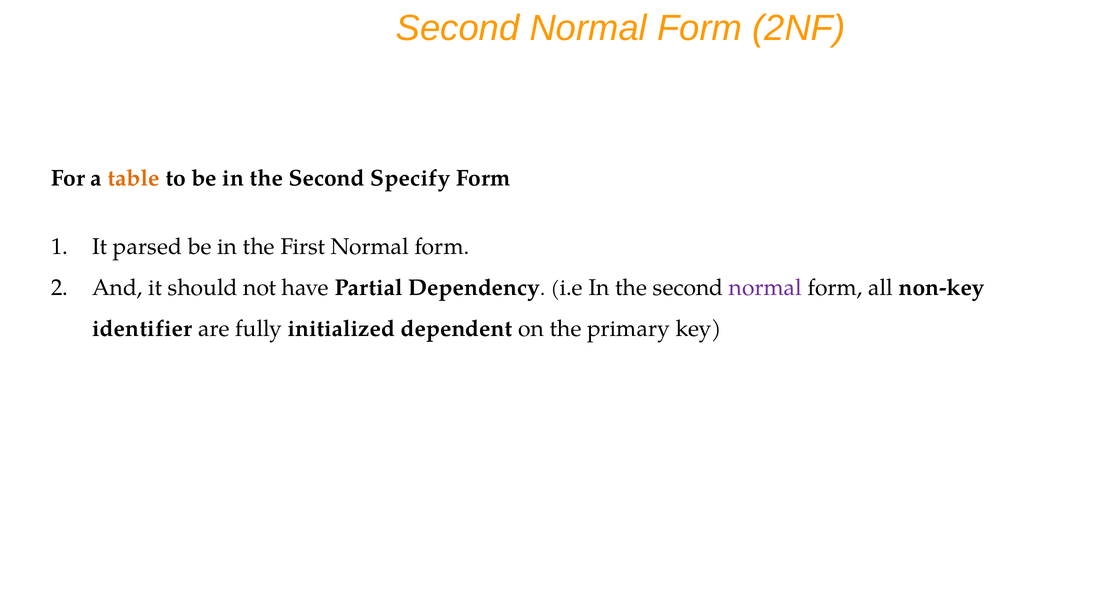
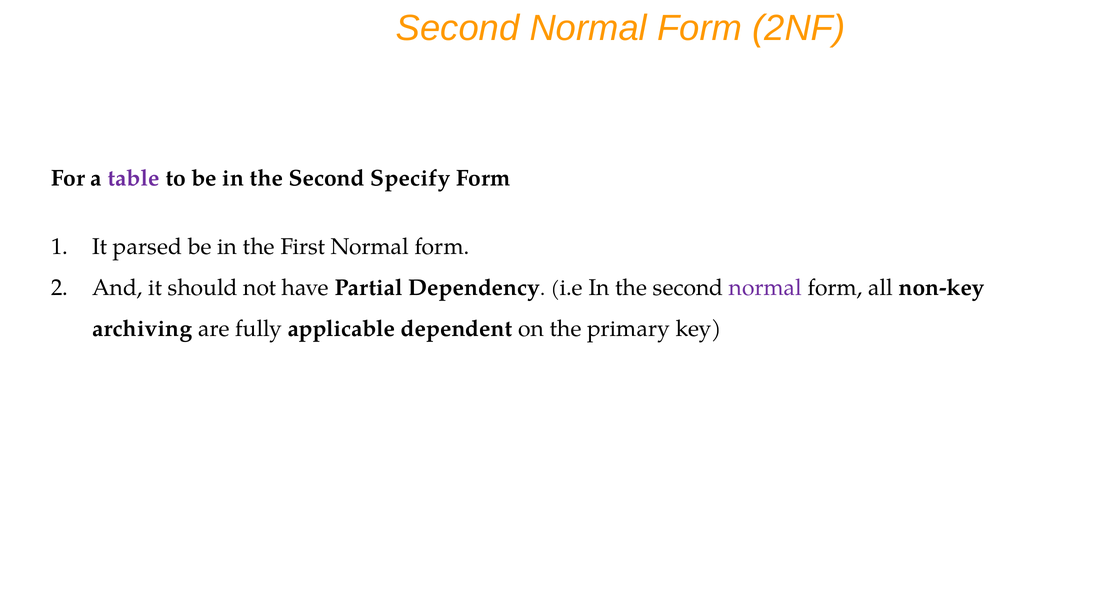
table colour: orange -> purple
identifier: identifier -> archiving
initialized: initialized -> applicable
